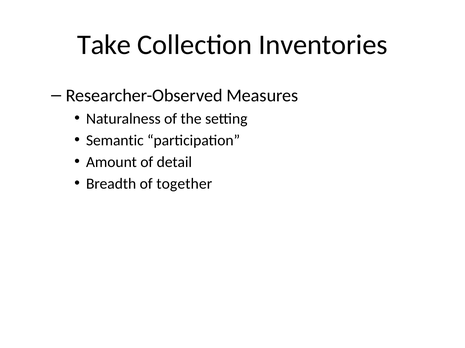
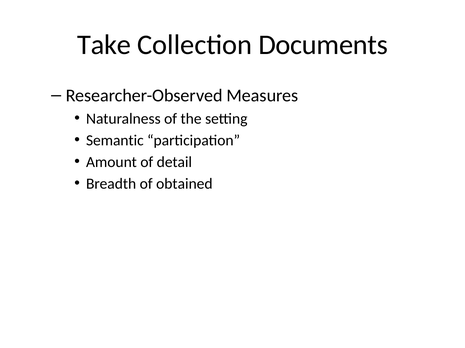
Inventories: Inventories -> Documents
together: together -> obtained
